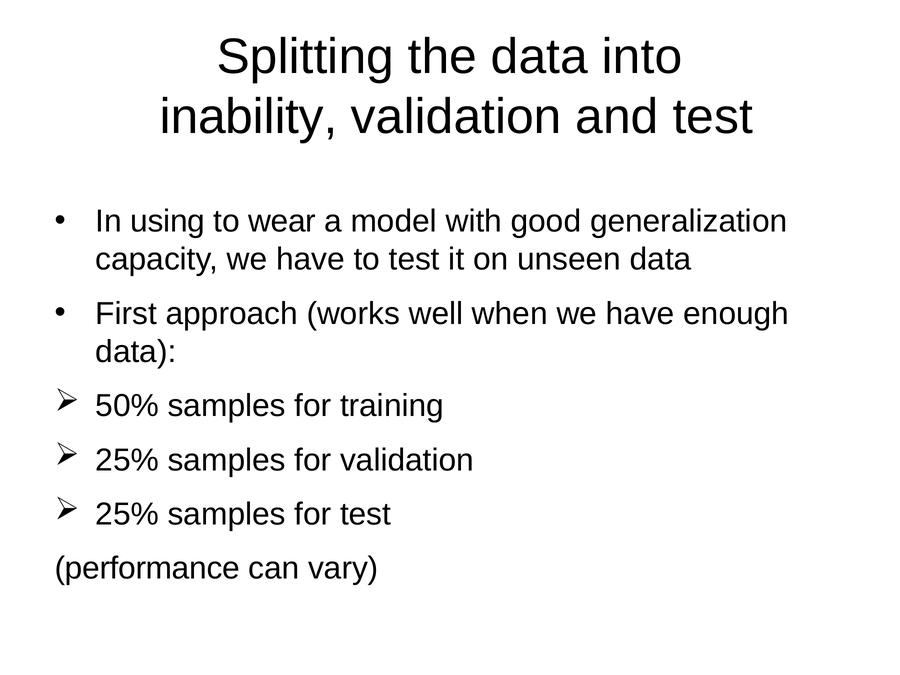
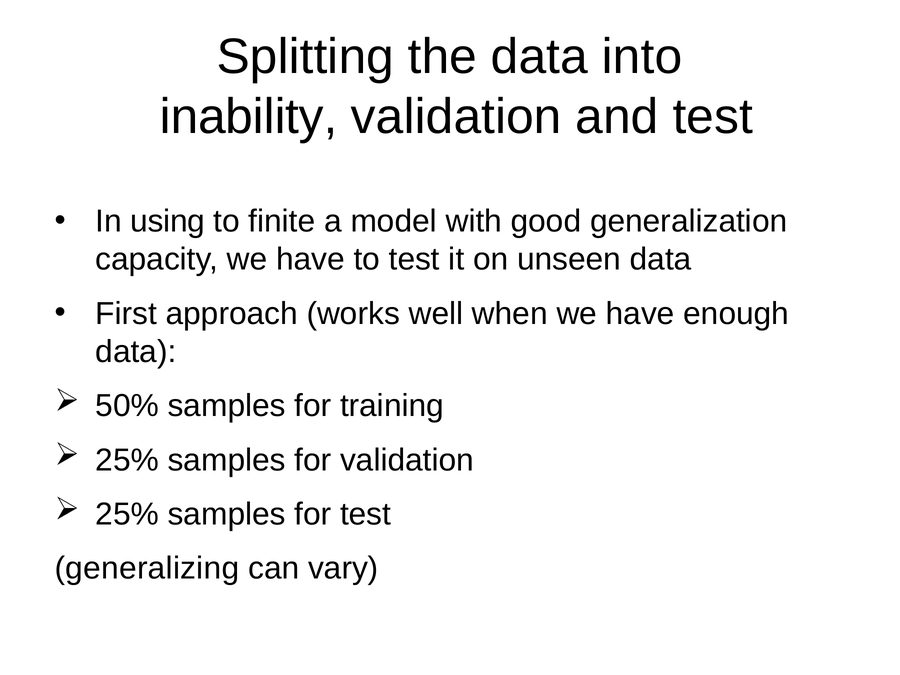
wear: wear -> finite
performance: performance -> generalizing
